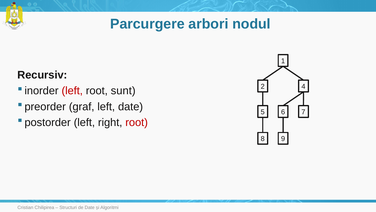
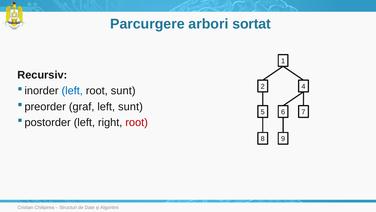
nodul: nodul -> sortat
left at (72, 91) colour: red -> blue
left date: date -> sunt
